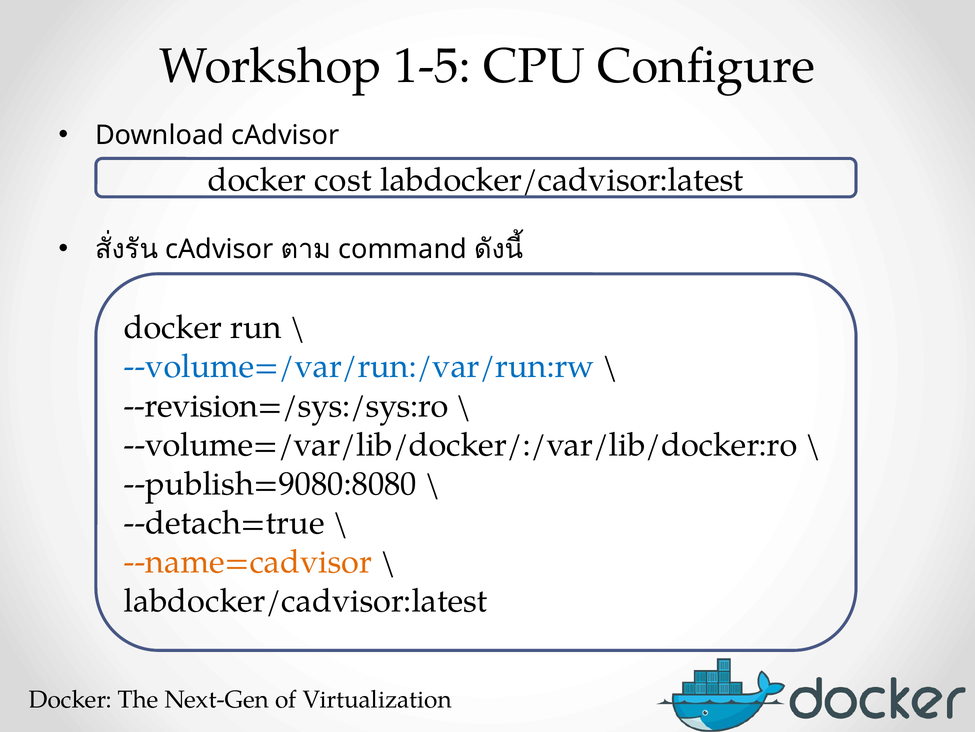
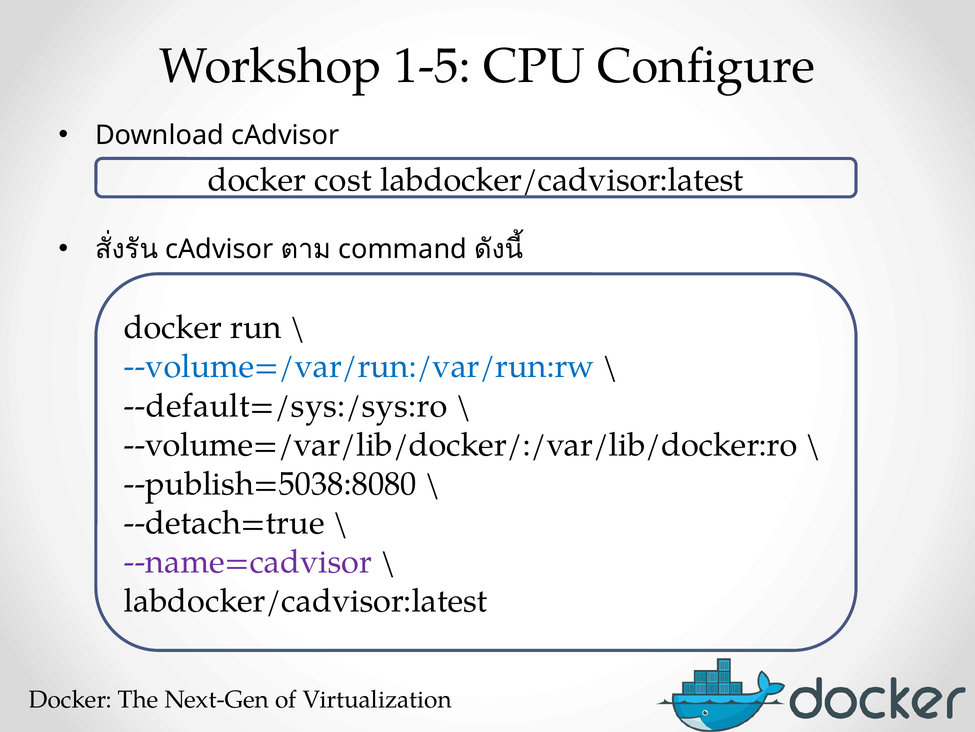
--revision=/sys:/sys:ro: --revision=/sys:/sys:ro -> --default=/sys:/sys:ro
--publish=9080:8080: --publish=9080:8080 -> --publish=5038:8080
--name=cadvisor colour: orange -> purple
